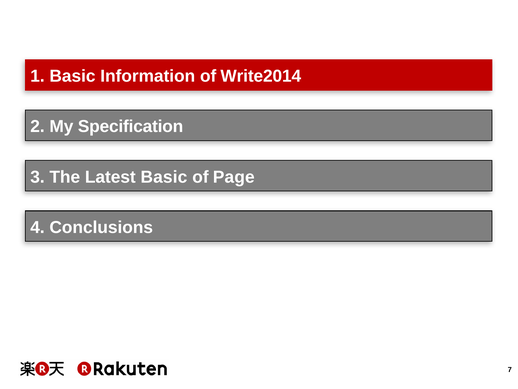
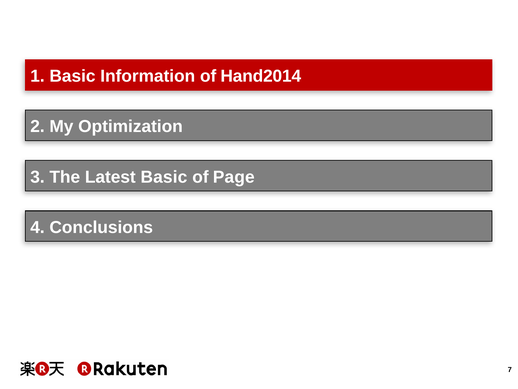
Write2014: Write2014 -> Hand2014
Specification: Specification -> Optimization
